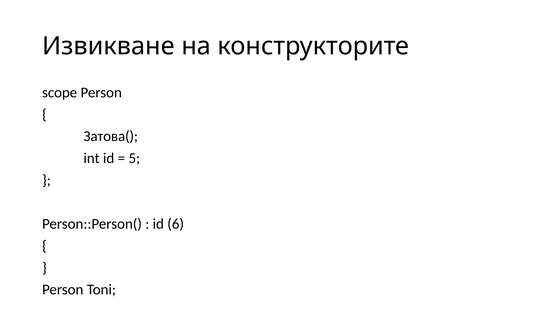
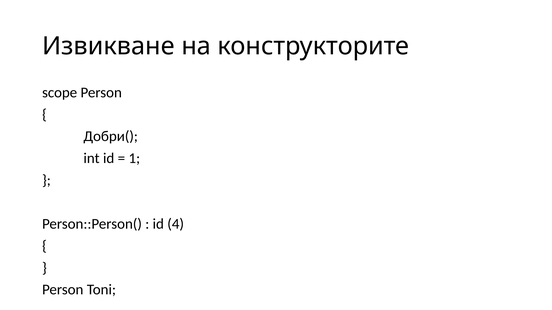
Затова(: Затова( -> Добри(
5: 5 -> 1
6: 6 -> 4
